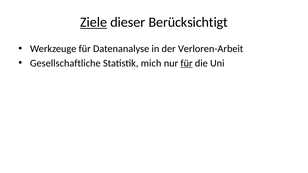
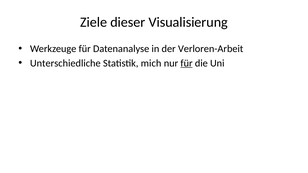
Ziele underline: present -> none
Berücksichtigt: Berücksichtigt -> Visualisierung
Gesellschaftliche: Gesellschaftliche -> Unterschiedliche
